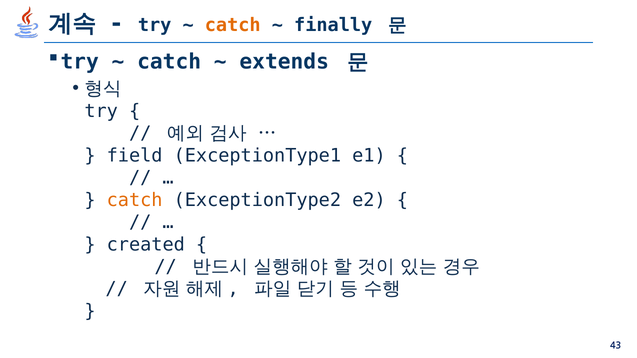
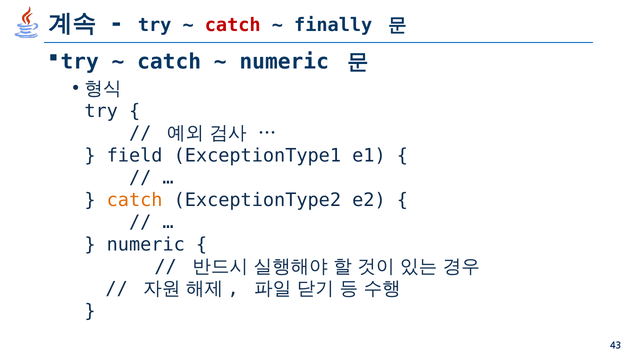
catch at (233, 25) colour: orange -> red
extends at (284, 62): extends -> numeric
created at (146, 245): created -> numeric
